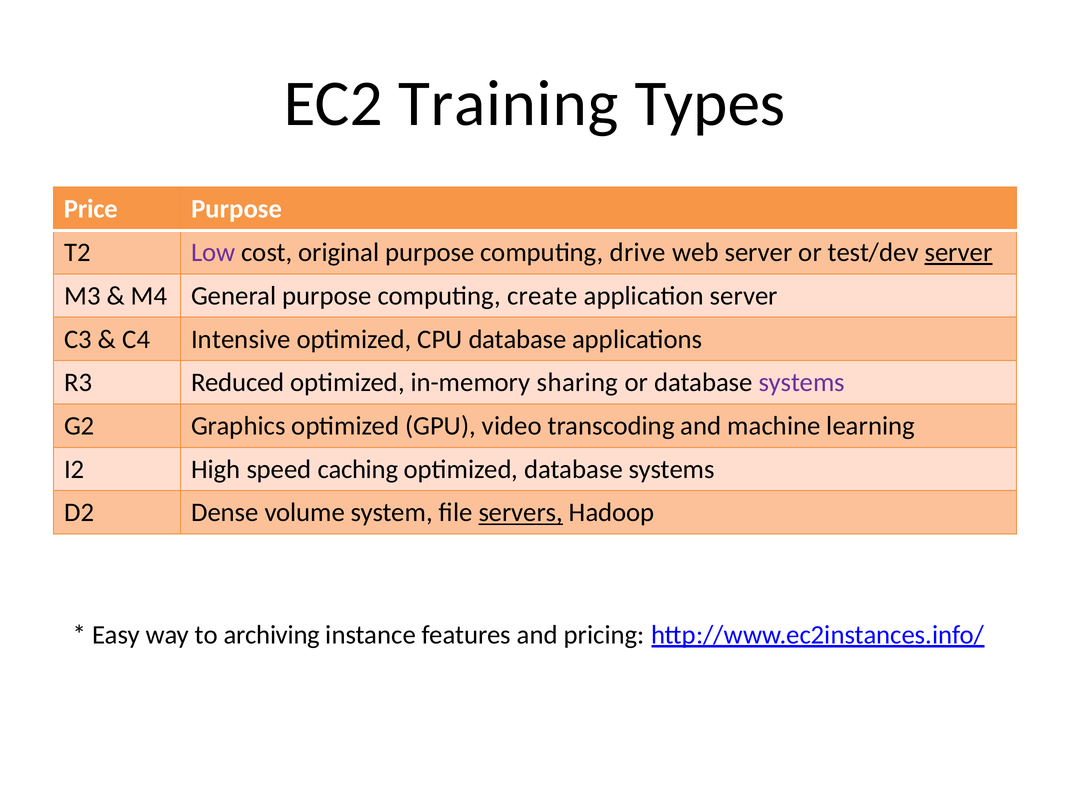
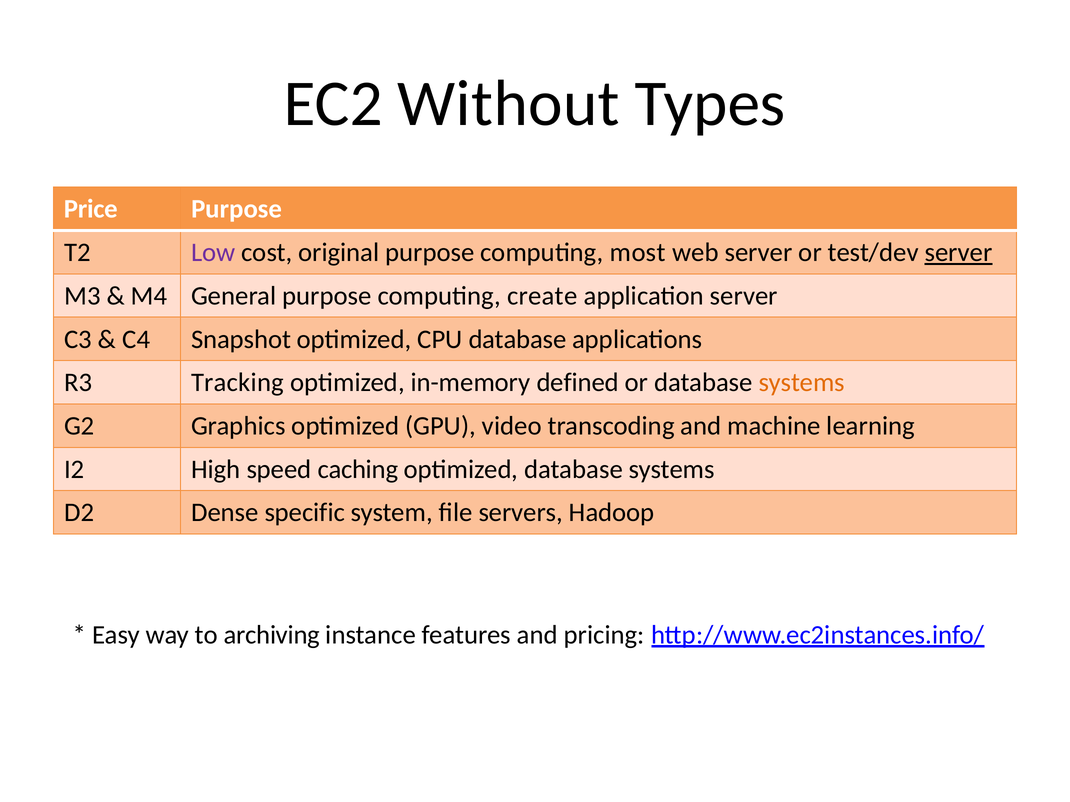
Training: Training -> Without
drive: drive -> most
Intensive: Intensive -> Snapshot
Reduced: Reduced -> Tracking
sharing: sharing -> defined
systems at (802, 383) colour: purple -> orange
volume: volume -> specific
servers underline: present -> none
